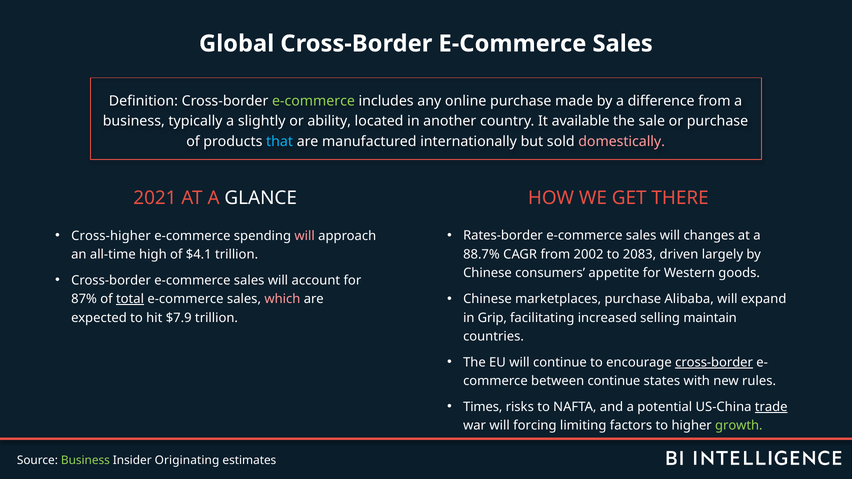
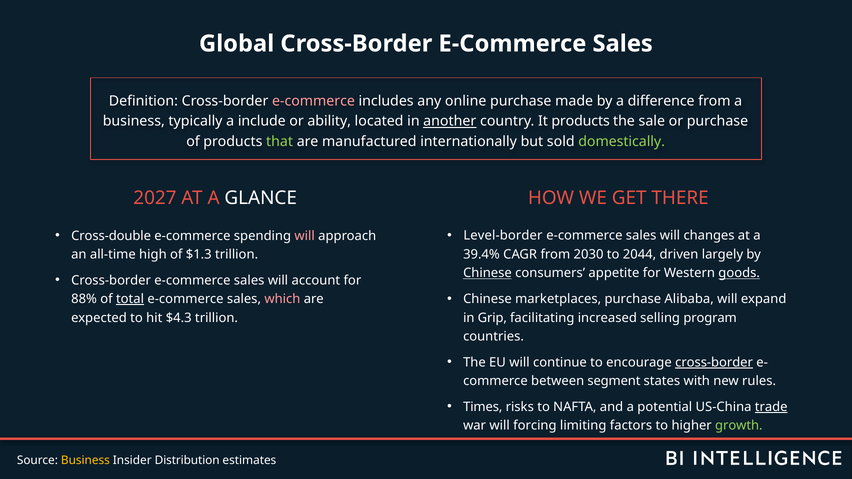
e-commerce at (313, 101) colour: light green -> pink
slightly: slightly -> include
another underline: none -> present
It available: available -> products
that colour: light blue -> light green
domestically colour: pink -> light green
2021: 2021 -> 2027
Cross-higher: Cross-higher -> Cross-double
Rates-border: Rates-border -> Level-border
$4.1: $4.1 -> $1.3
88.7%: 88.7% -> 39.4%
2002: 2002 -> 2030
2083: 2083 -> 2044
Chinese at (487, 273) underline: none -> present
goods underline: none -> present
87%: 87% -> 88%
maintain: maintain -> program
$7.9: $7.9 -> $4.3
between continue: continue -> segment
Business at (85, 461) colour: light green -> yellow
Originating: Originating -> Distribution
